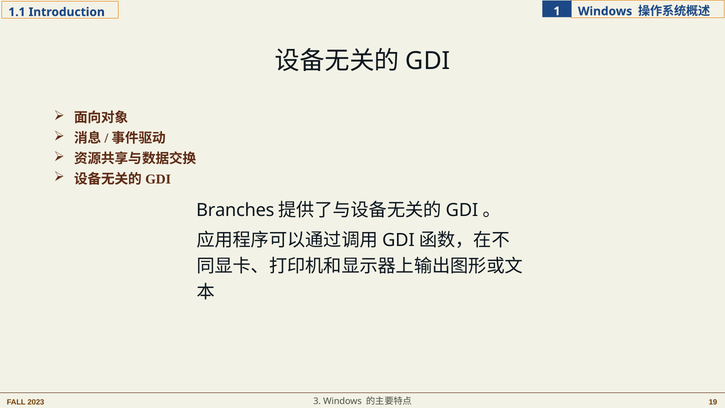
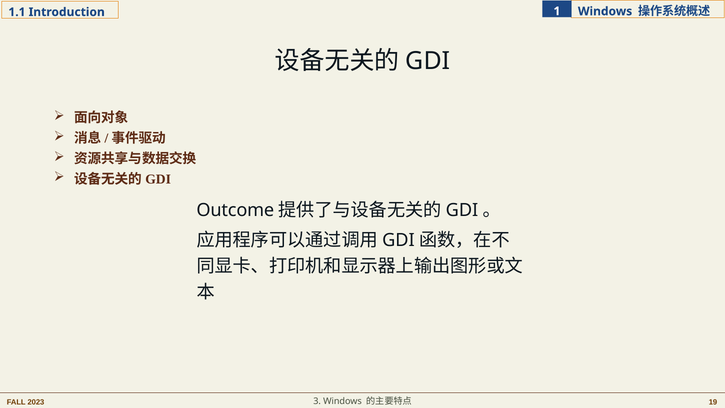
Branches: Branches -> Outcome
